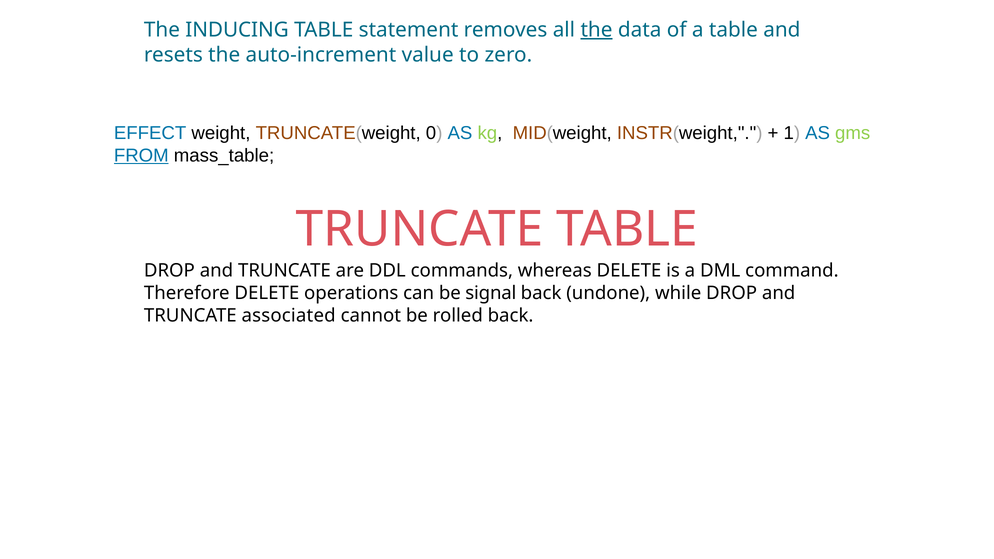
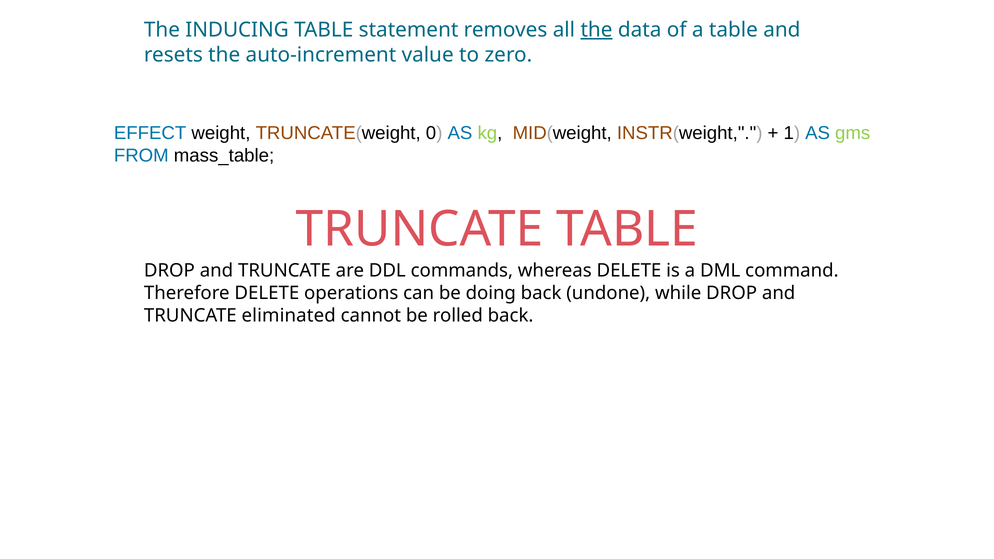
FROM underline: present -> none
signal: signal -> doing
associated: associated -> eliminated
